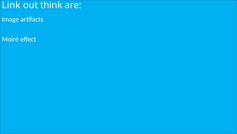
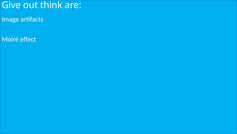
Link: Link -> Give
